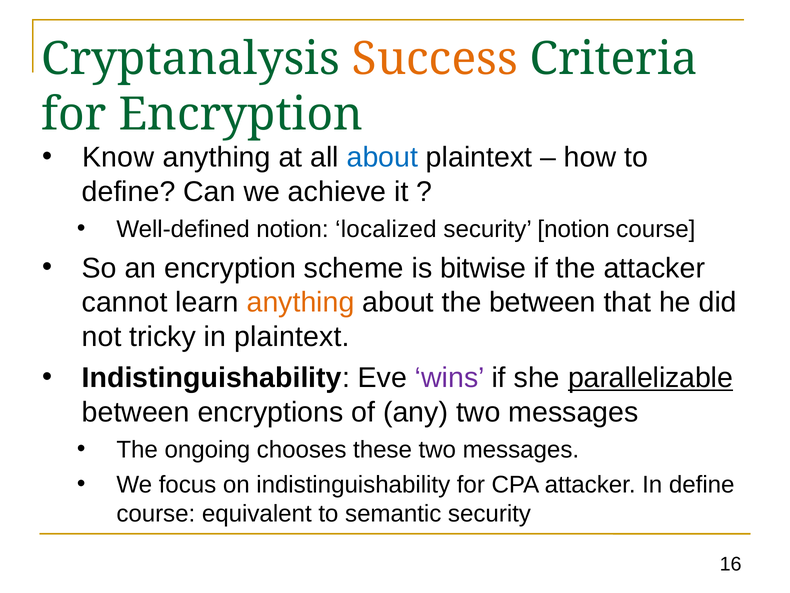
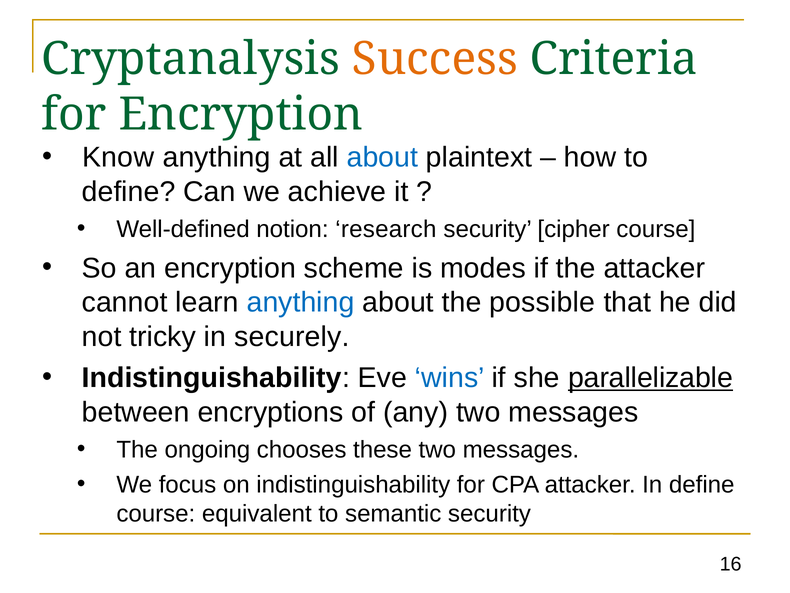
localized: localized -> research
security notion: notion -> cipher
bitwise: bitwise -> modes
anything at (301, 302) colour: orange -> blue
the between: between -> possible
in plaintext: plaintext -> securely
wins colour: purple -> blue
